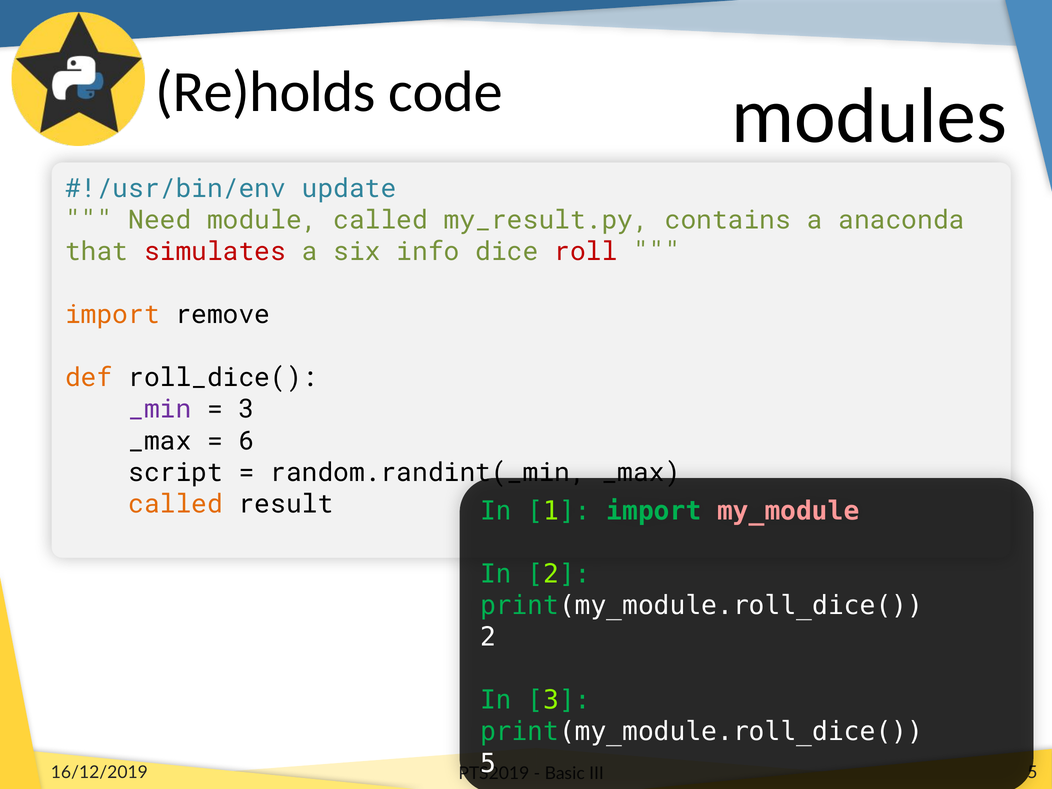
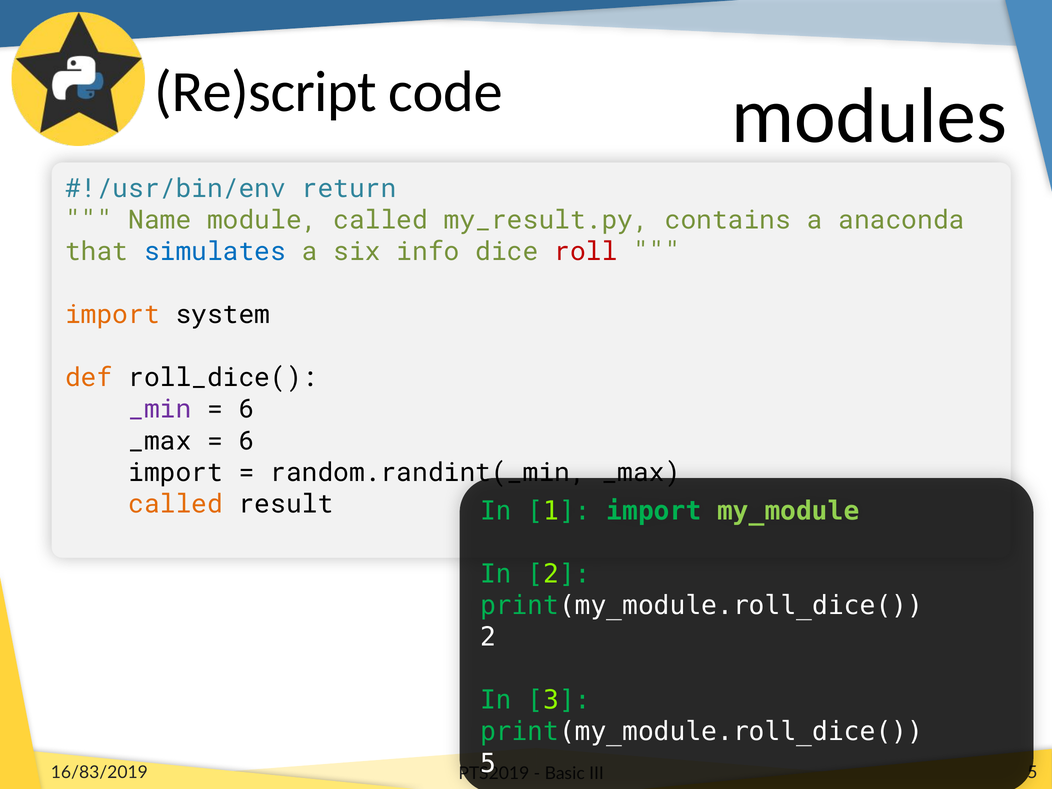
Re)holds: Re)holds -> Re)script
update: update -> return
Need: Need -> Name
simulates colour: red -> blue
remove: remove -> system
3 at (247, 409): 3 -> 6
script at (176, 472): script -> import
my_module colour: pink -> light green
16/12/2019: 16/12/2019 -> 16/83/2019
